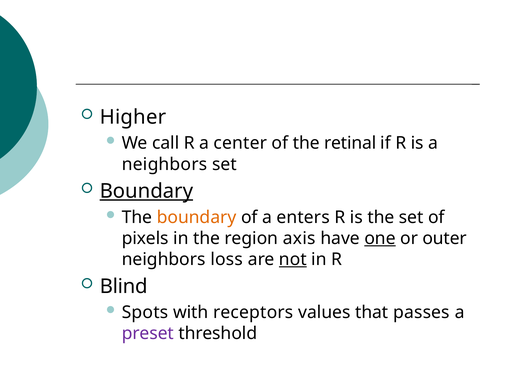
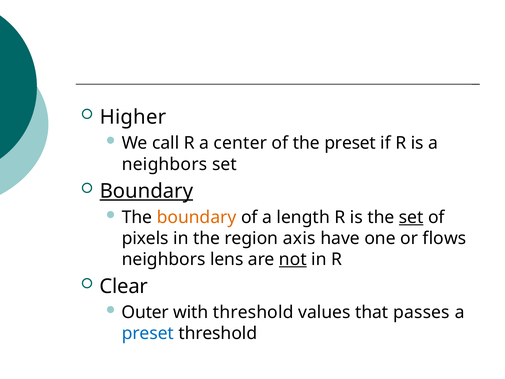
the retinal: retinal -> preset
enters: enters -> length
set at (411, 217) underline: none -> present
one underline: present -> none
outer: outer -> flows
loss: loss -> lens
Blind: Blind -> Clear
Spots: Spots -> Outer
with receptors: receptors -> threshold
preset at (148, 333) colour: purple -> blue
